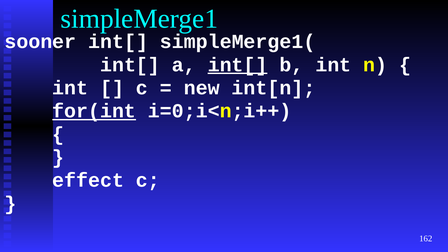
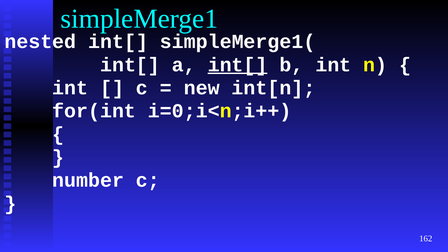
sooner: sooner -> nested
for(int underline: present -> none
effect: effect -> number
